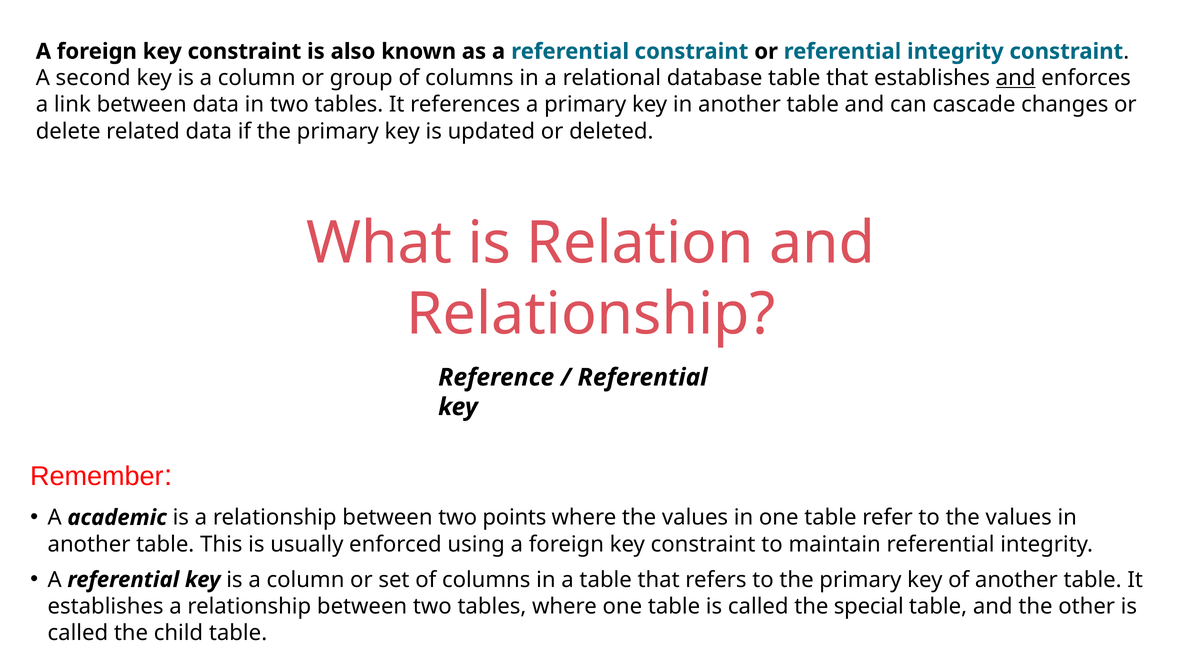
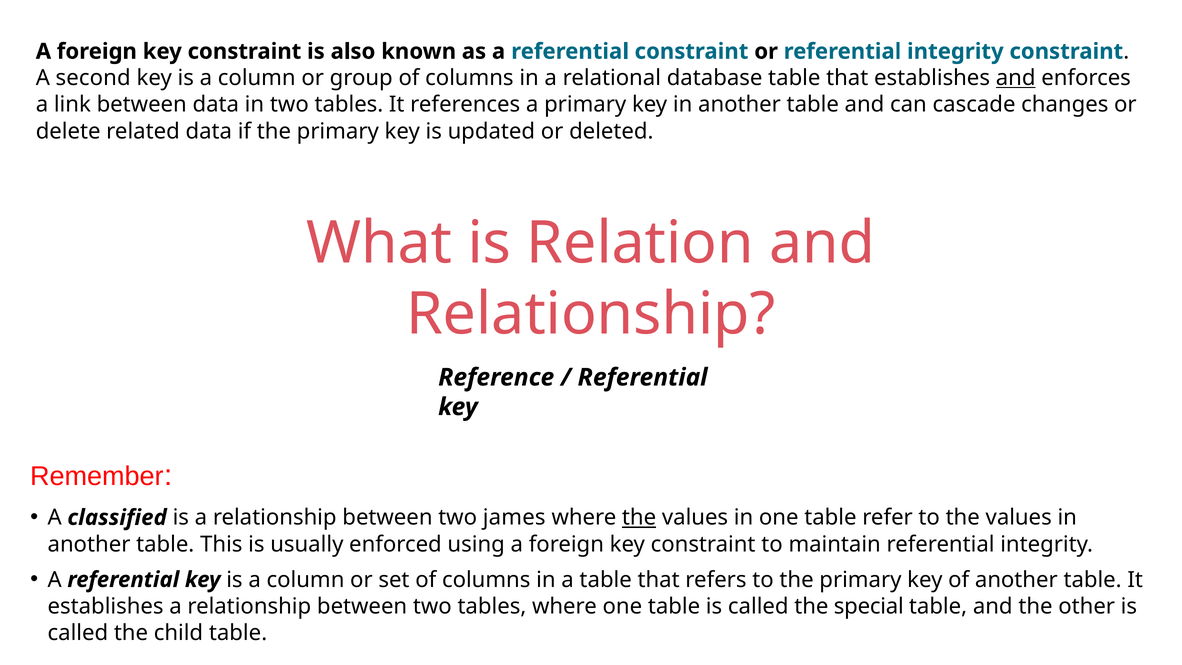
academic: academic -> classified
points: points -> james
the at (639, 518) underline: none -> present
